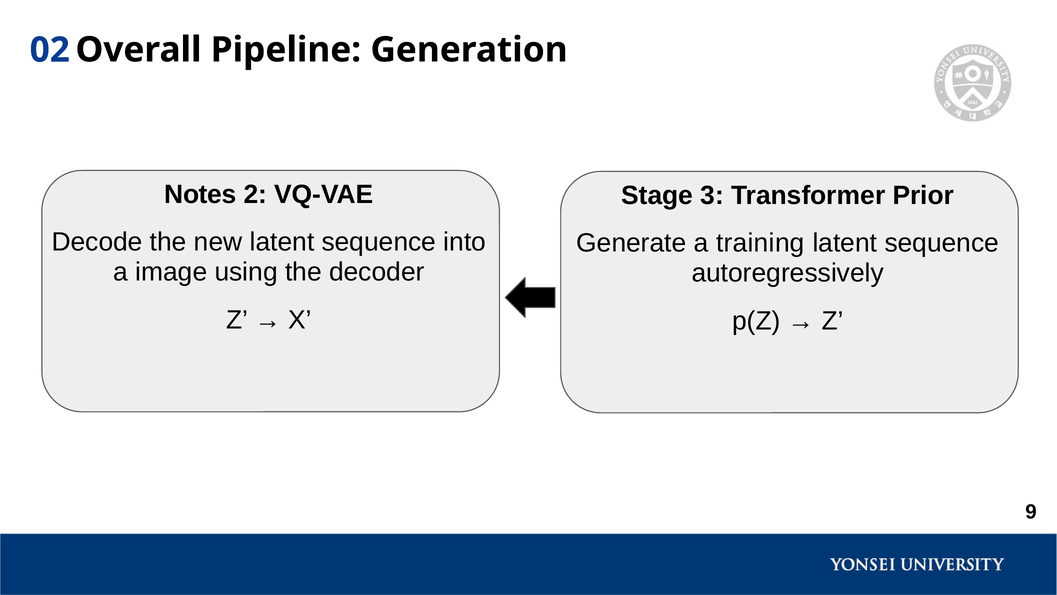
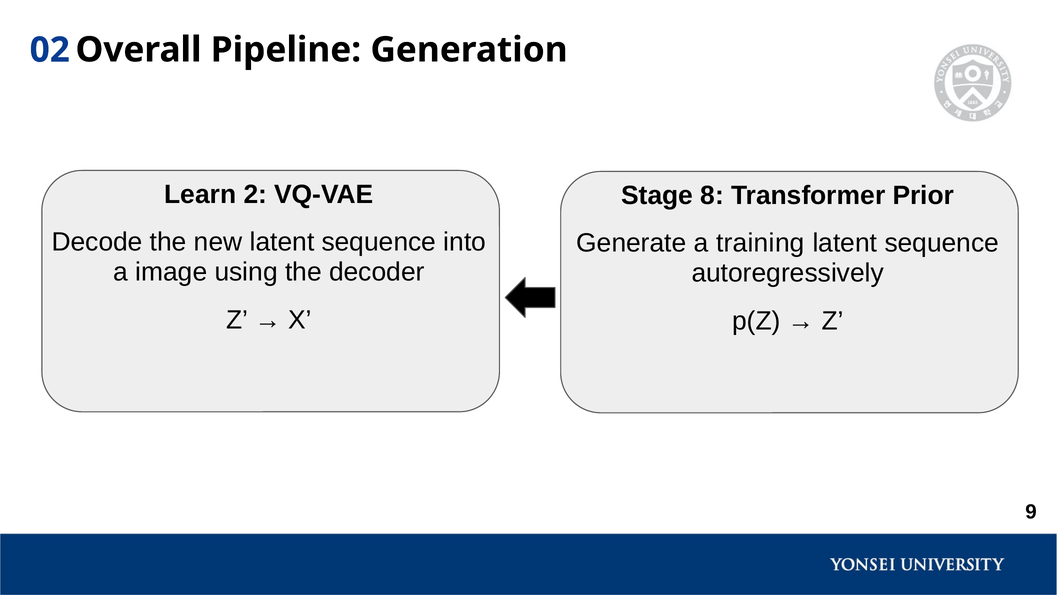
Notes: Notes -> Learn
3: 3 -> 8
